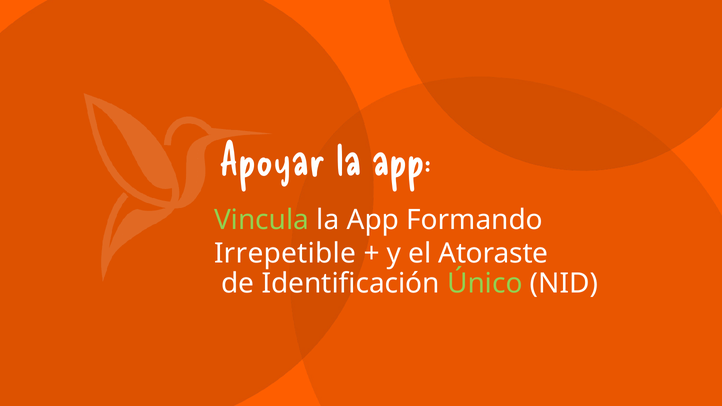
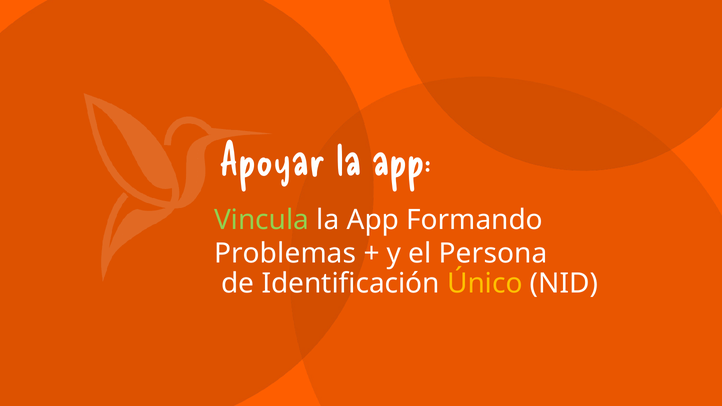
Irrepetible: Irrepetible -> Problemas
Atoraste: Atoraste -> Persona
Único colour: light green -> yellow
